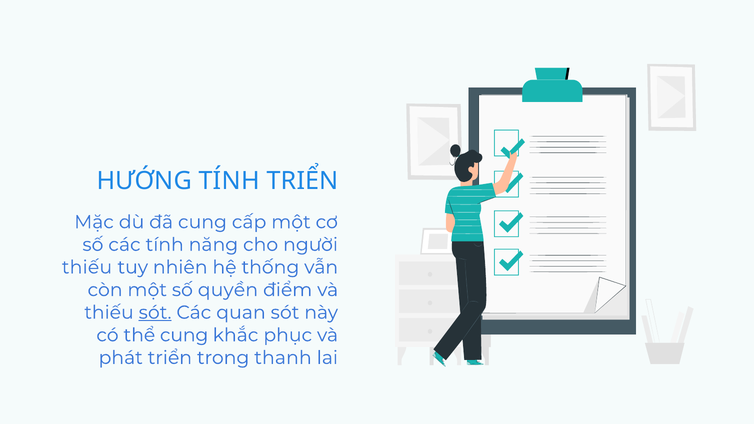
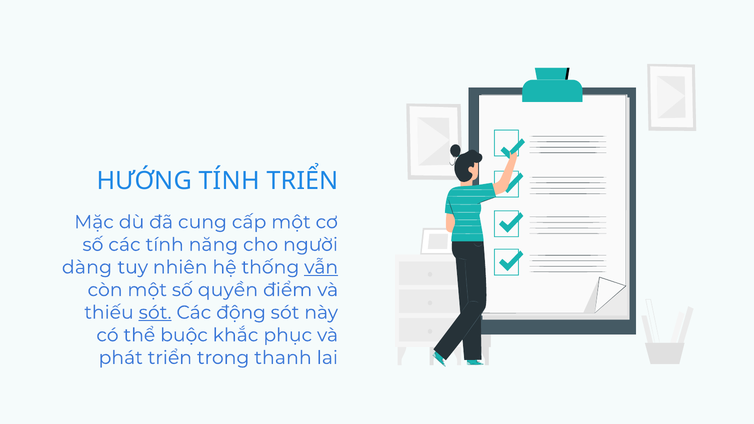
thiếu at (87, 267): thiếu -> dàng
vẫn underline: none -> present
quan: quan -> động
thể cung: cung -> buộc
